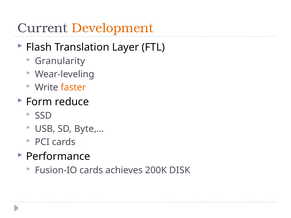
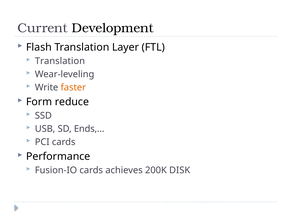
Development colour: orange -> black
Granularity at (60, 61): Granularity -> Translation
Byte,…: Byte,… -> Ends,…
